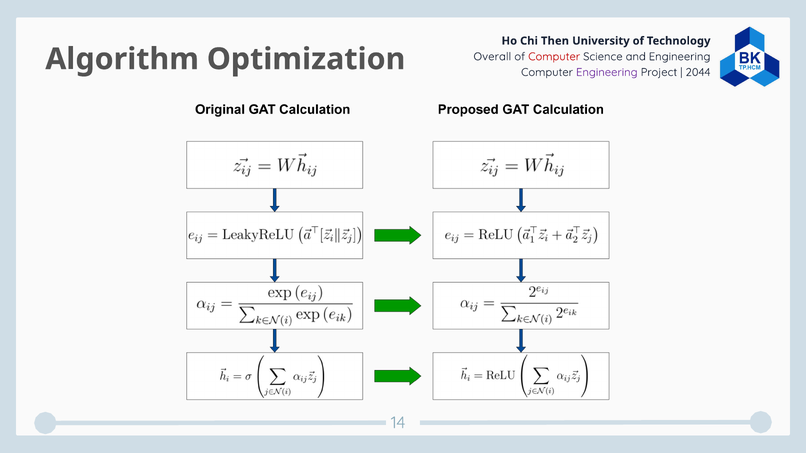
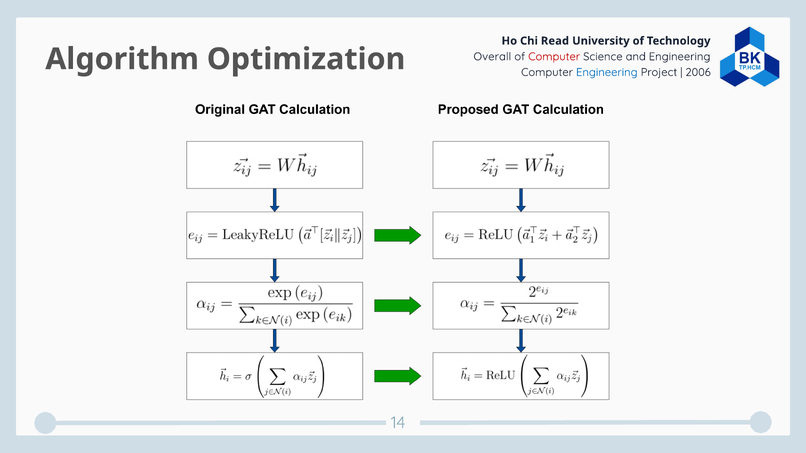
Then: Then -> Read
Engineering at (607, 72) colour: purple -> blue
2044: 2044 -> 2006
